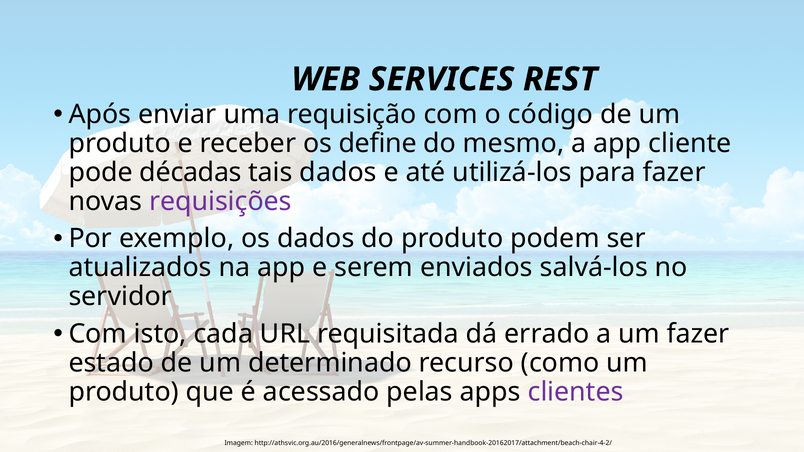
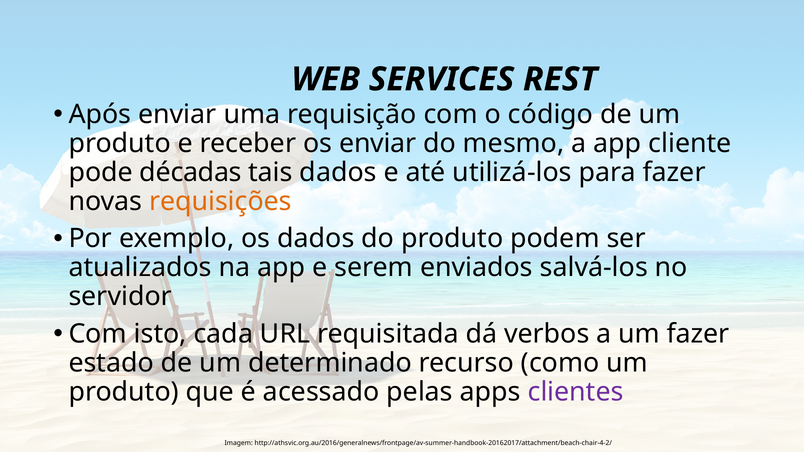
os define: define -> enviar
requisições colour: purple -> orange
errado: errado -> verbos
